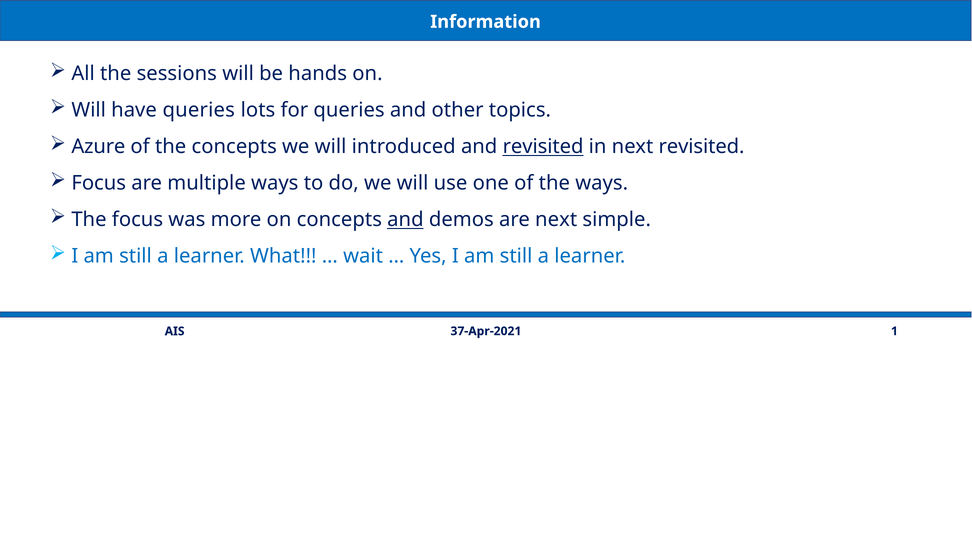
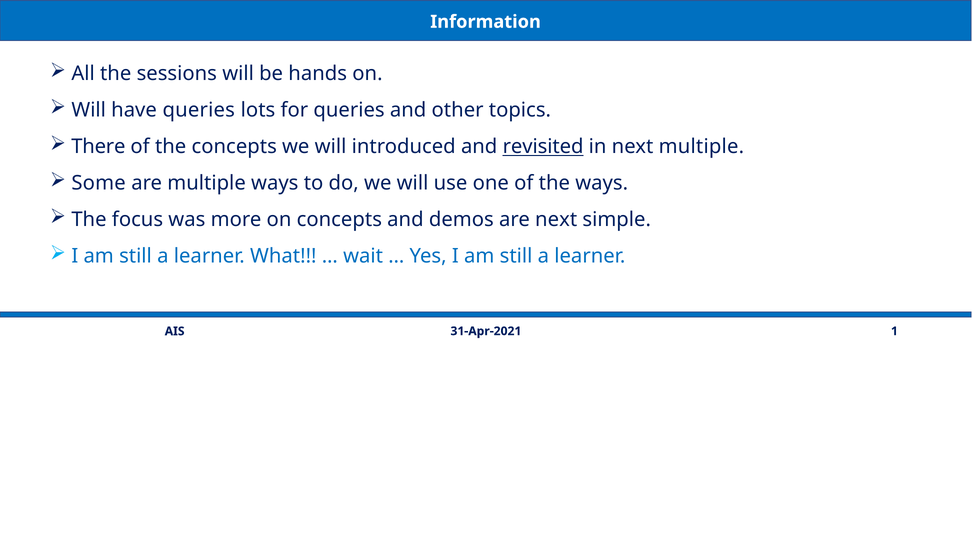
Azure: Azure -> There
next revisited: revisited -> multiple
Focus at (99, 183): Focus -> Some
and at (405, 220) underline: present -> none
37-Apr-2021: 37-Apr-2021 -> 31-Apr-2021
